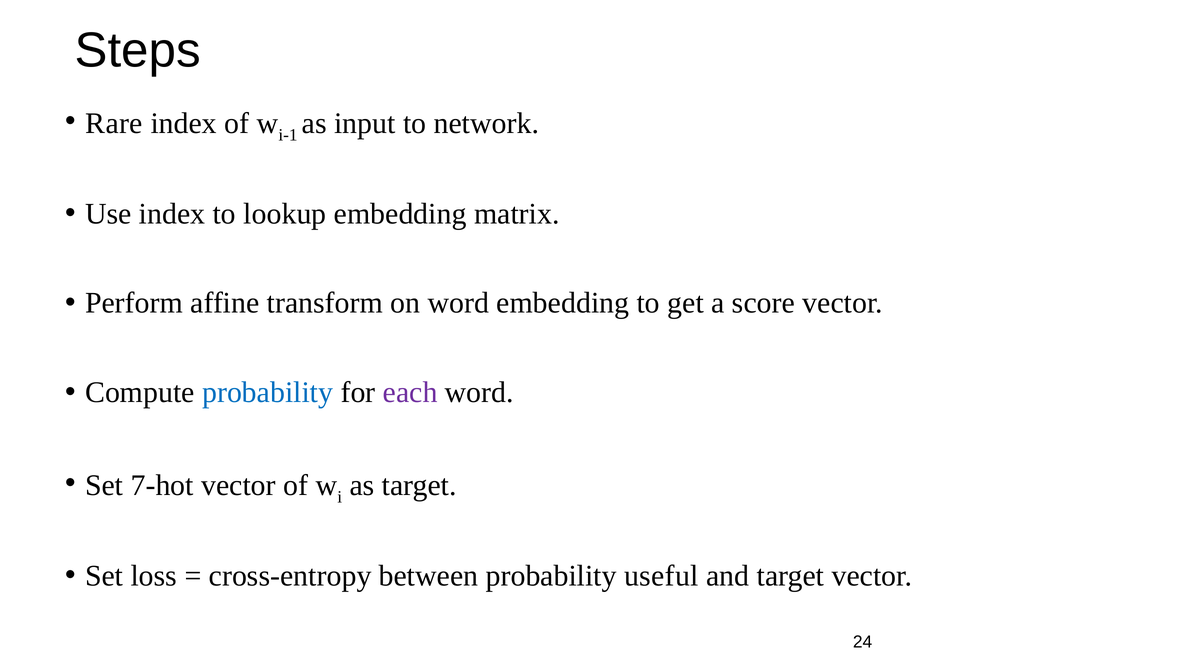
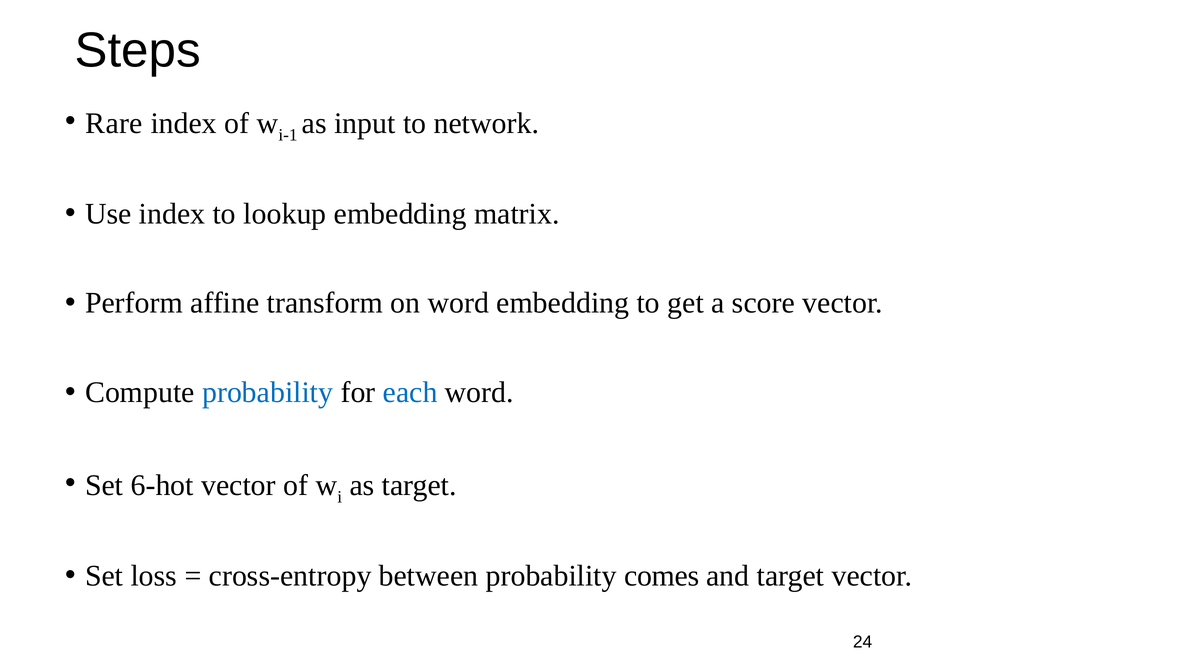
each colour: purple -> blue
7-hot: 7-hot -> 6-hot
useful: useful -> comes
